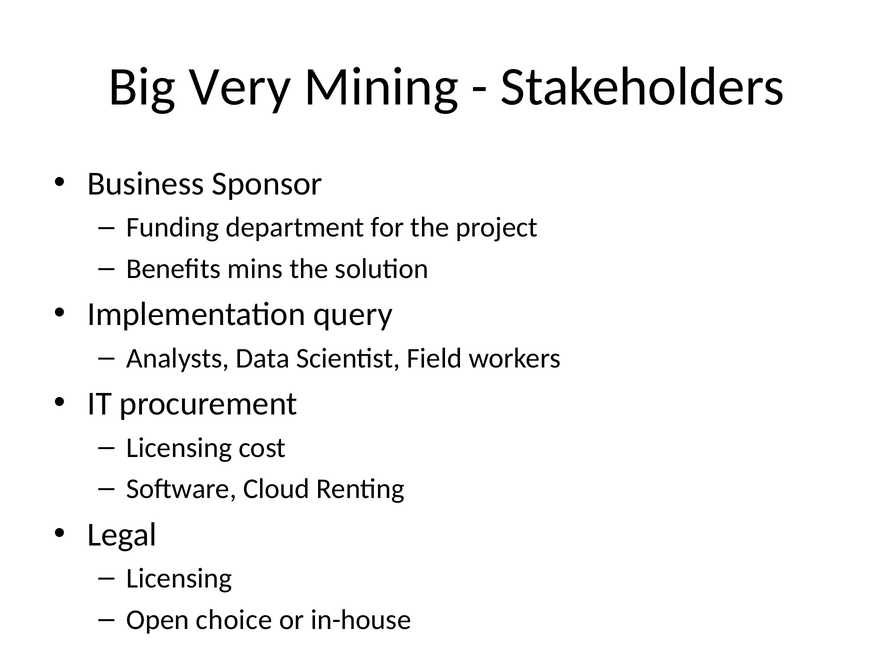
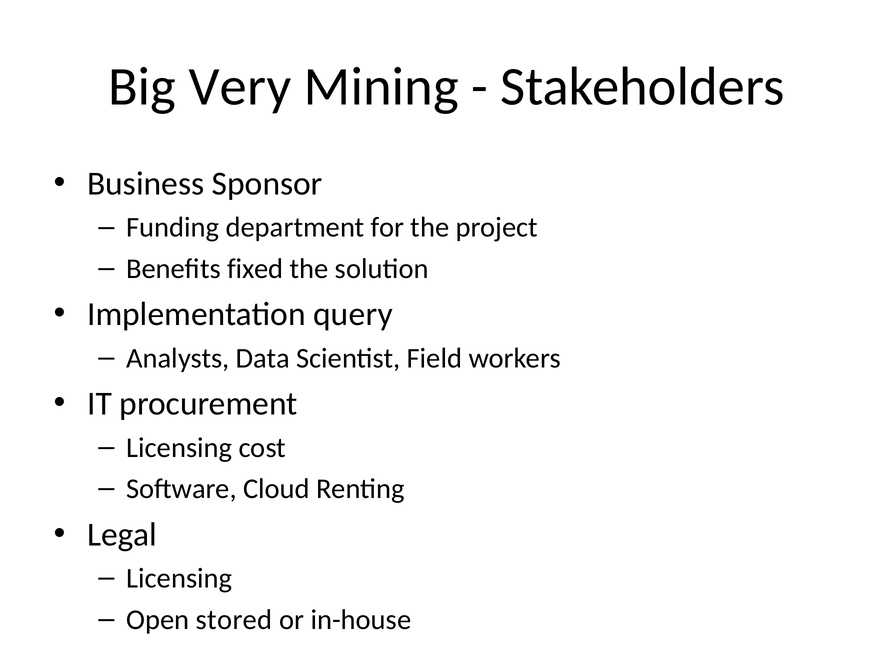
mins: mins -> fixed
choice: choice -> stored
